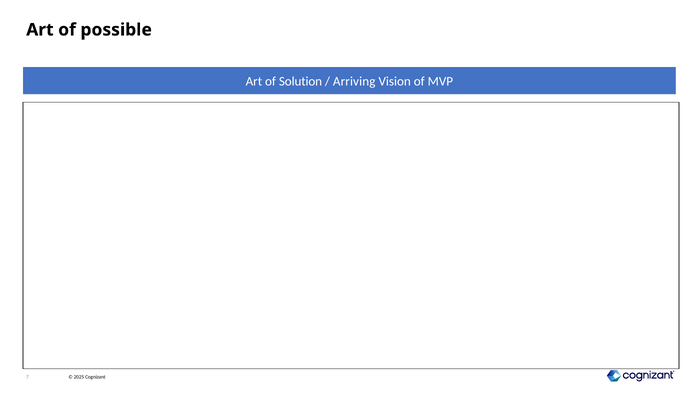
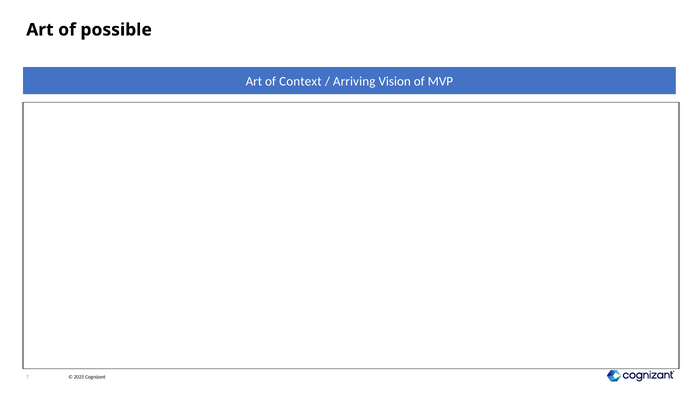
Solution: Solution -> Context
